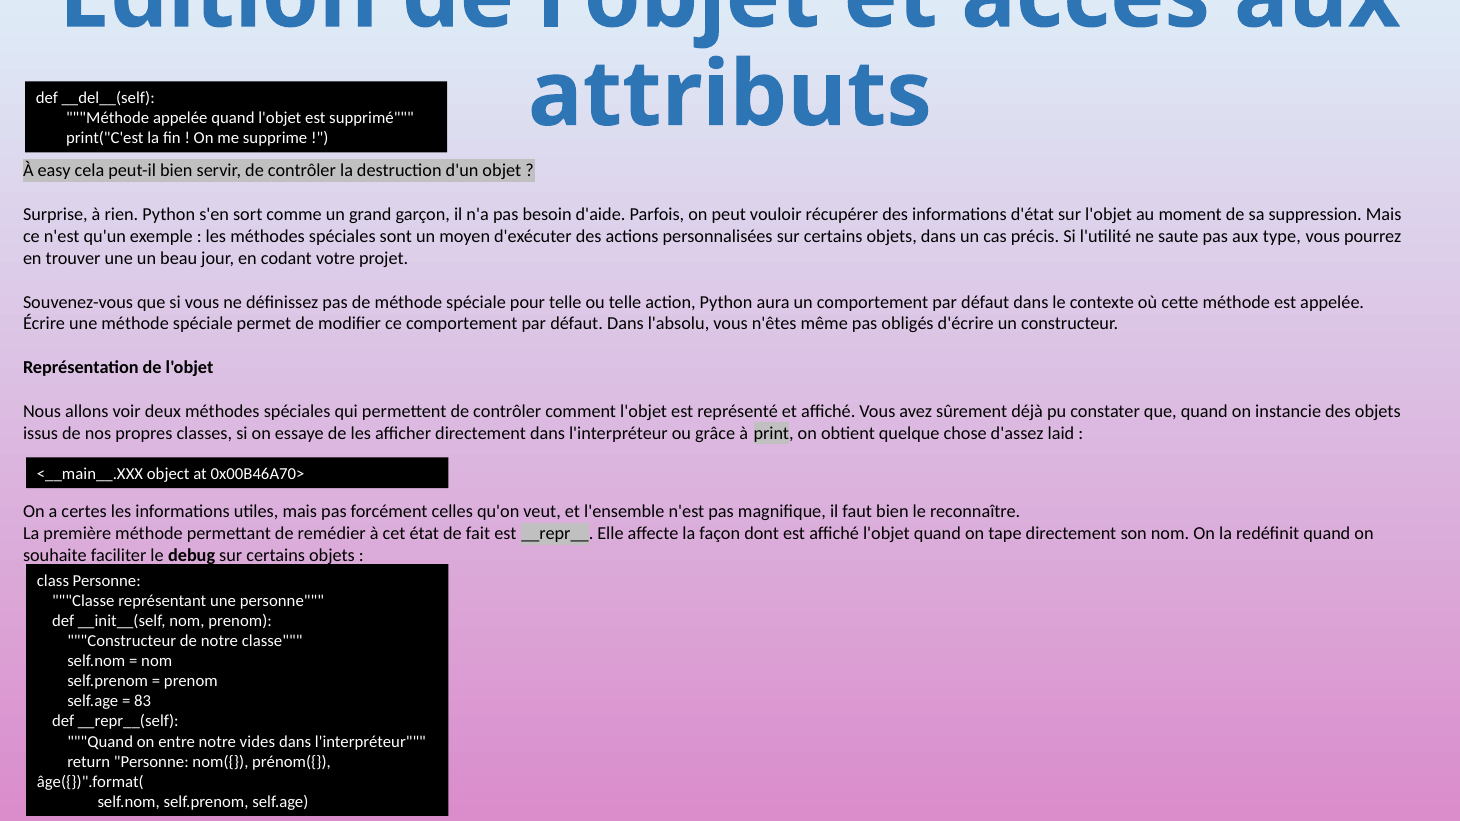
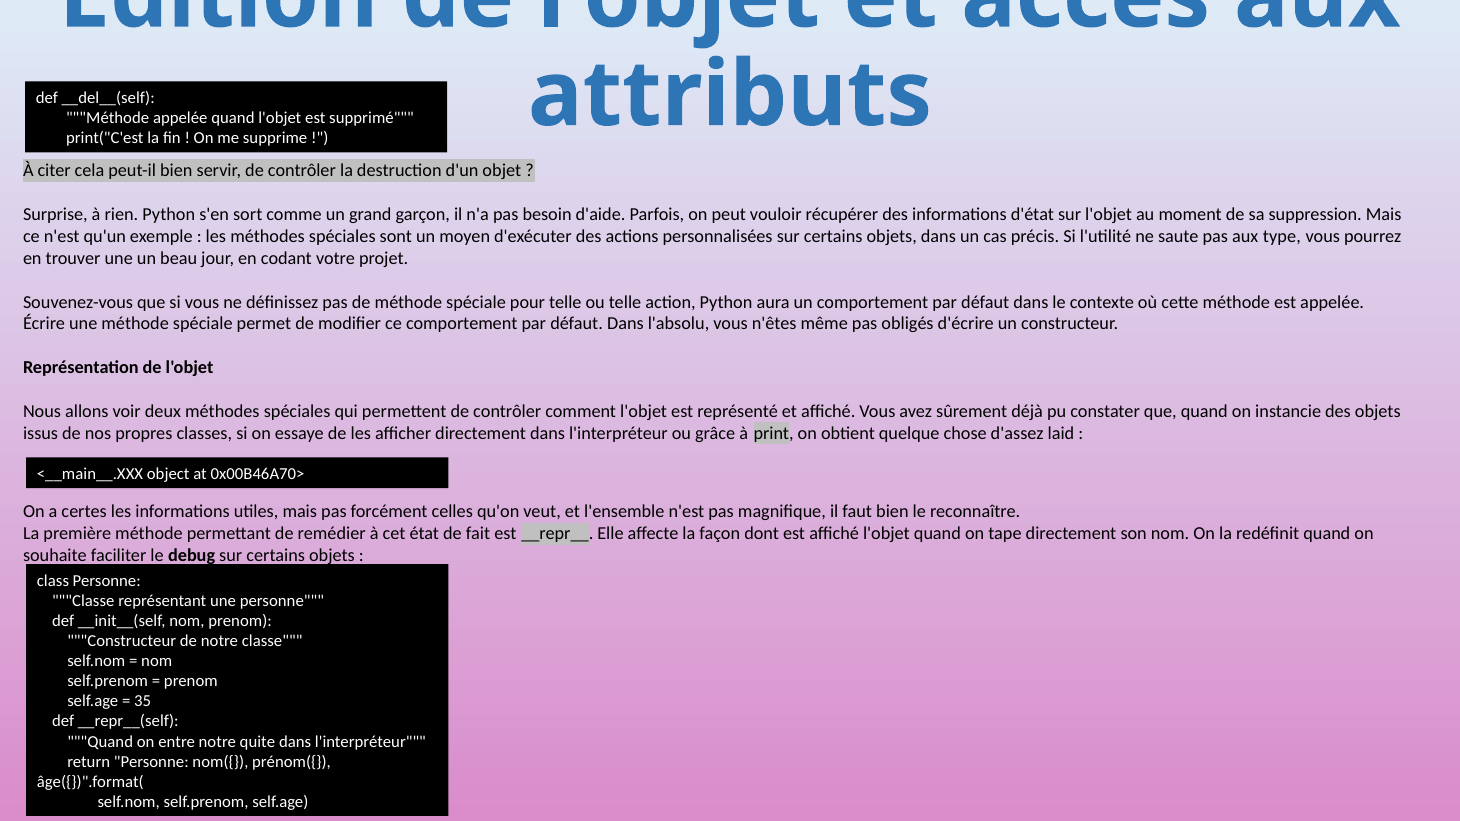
easy: easy -> citer
83: 83 -> 35
vides: vides -> quite
